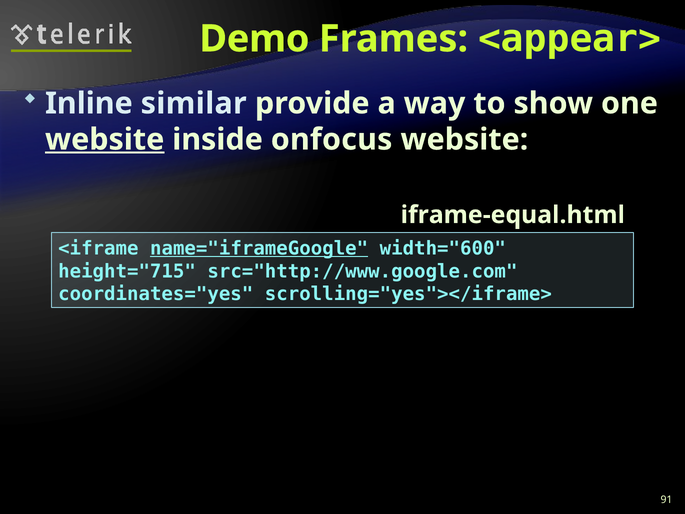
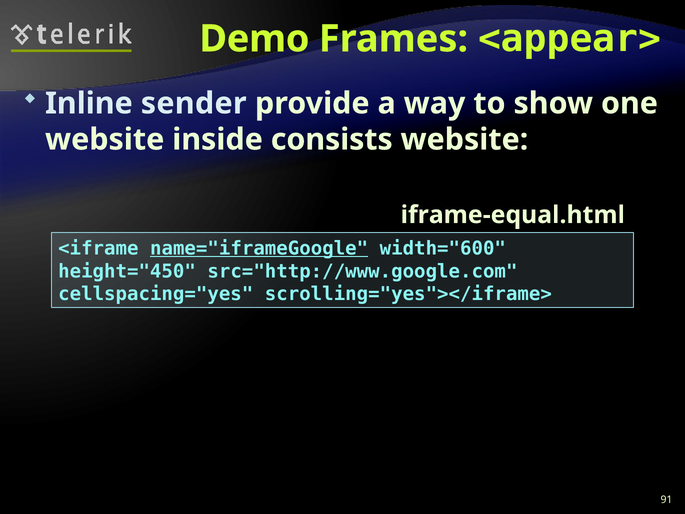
similar: similar -> sender
website at (105, 139) underline: present -> none
onfocus: onfocus -> consists
height="715: height="715 -> height="450
coordinates="yes: coordinates="yes -> cellspacing="yes
